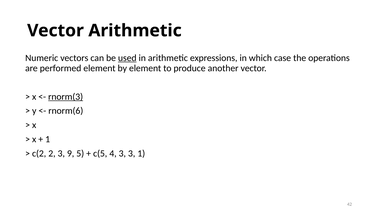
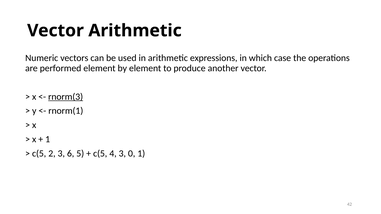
used underline: present -> none
rnorm(6: rnorm(6 -> rnorm(1
c(2 at (39, 154): c(2 -> c(5
9: 9 -> 6
3 3: 3 -> 0
